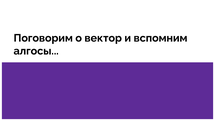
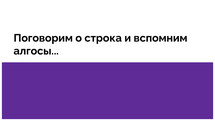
вектор: вектор -> строка
